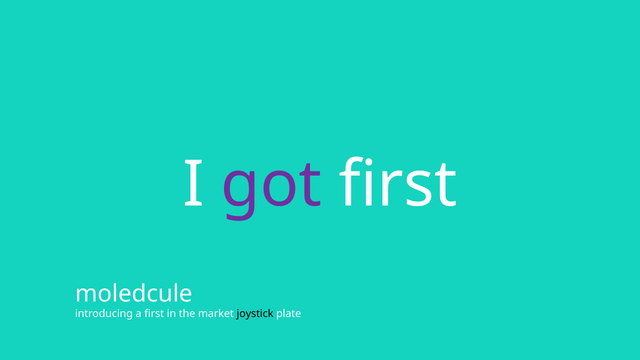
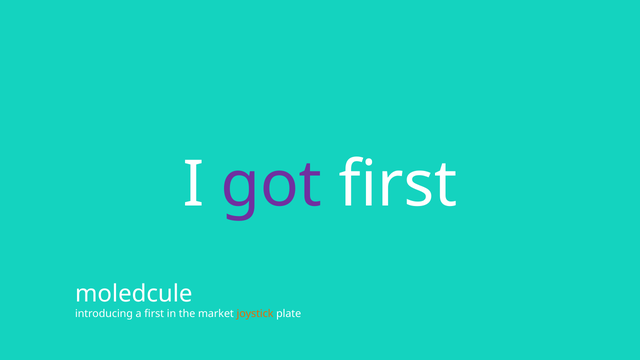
joystick colour: black -> orange
